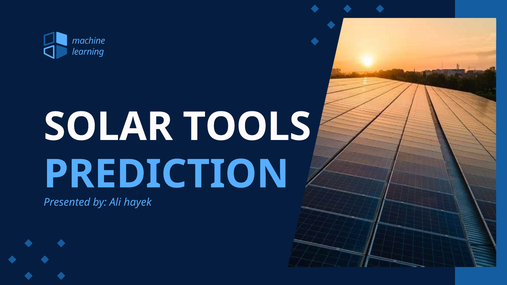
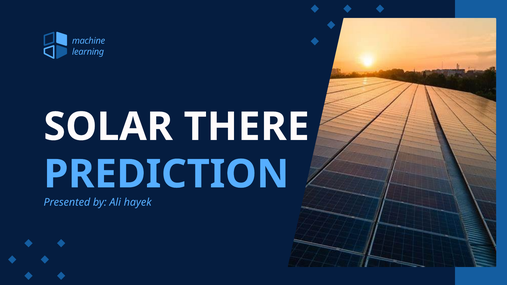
TOOLS: TOOLS -> THERE
